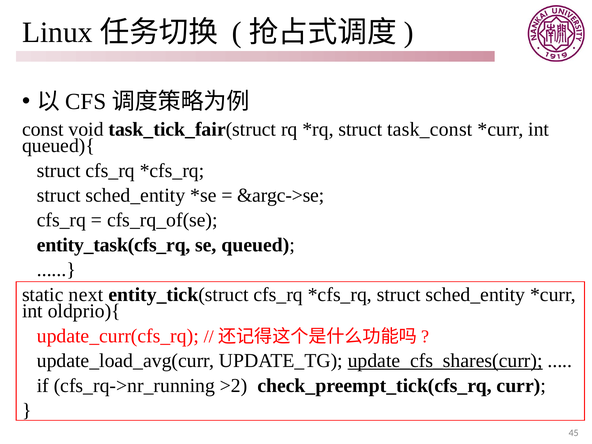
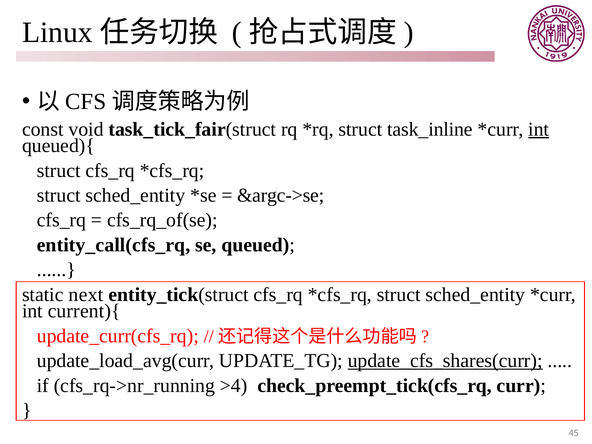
task_const: task_const -> task_inline
int at (539, 129) underline: none -> present
entity_task(cfs_rq: entity_task(cfs_rq -> entity_call(cfs_rq
oldprio){: oldprio){ -> current){
>2: >2 -> >4
